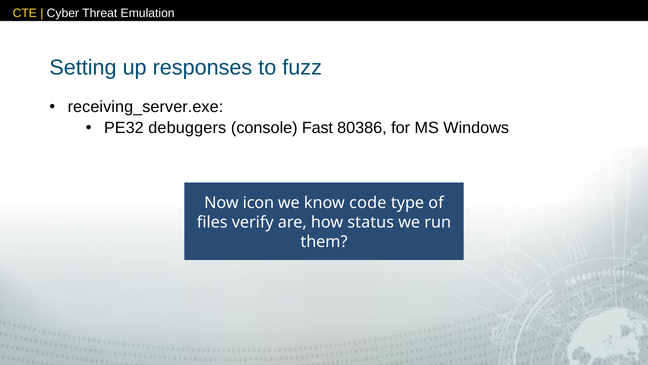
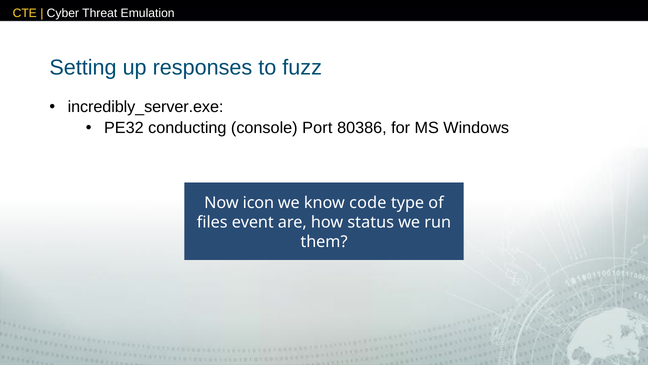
receiving_server.exe: receiving_server.exe -> incredibly_server.exe
debuggers: debuggers -> conducting
Fast: Fast -> Port
verify: verify -> event
